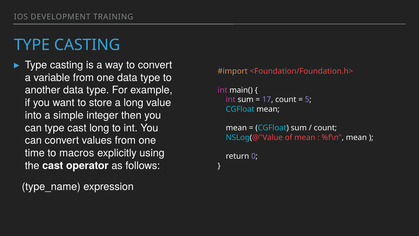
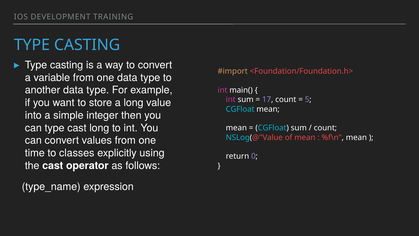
macros: macros -> classes
